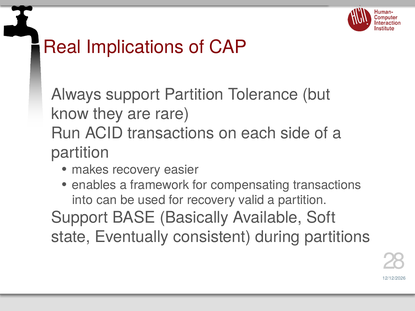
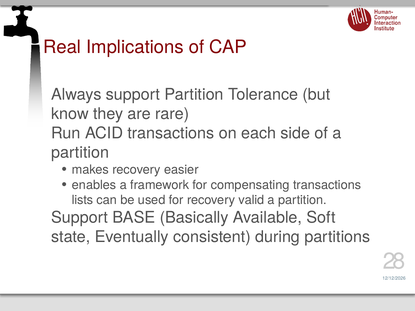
into: into -> lists
